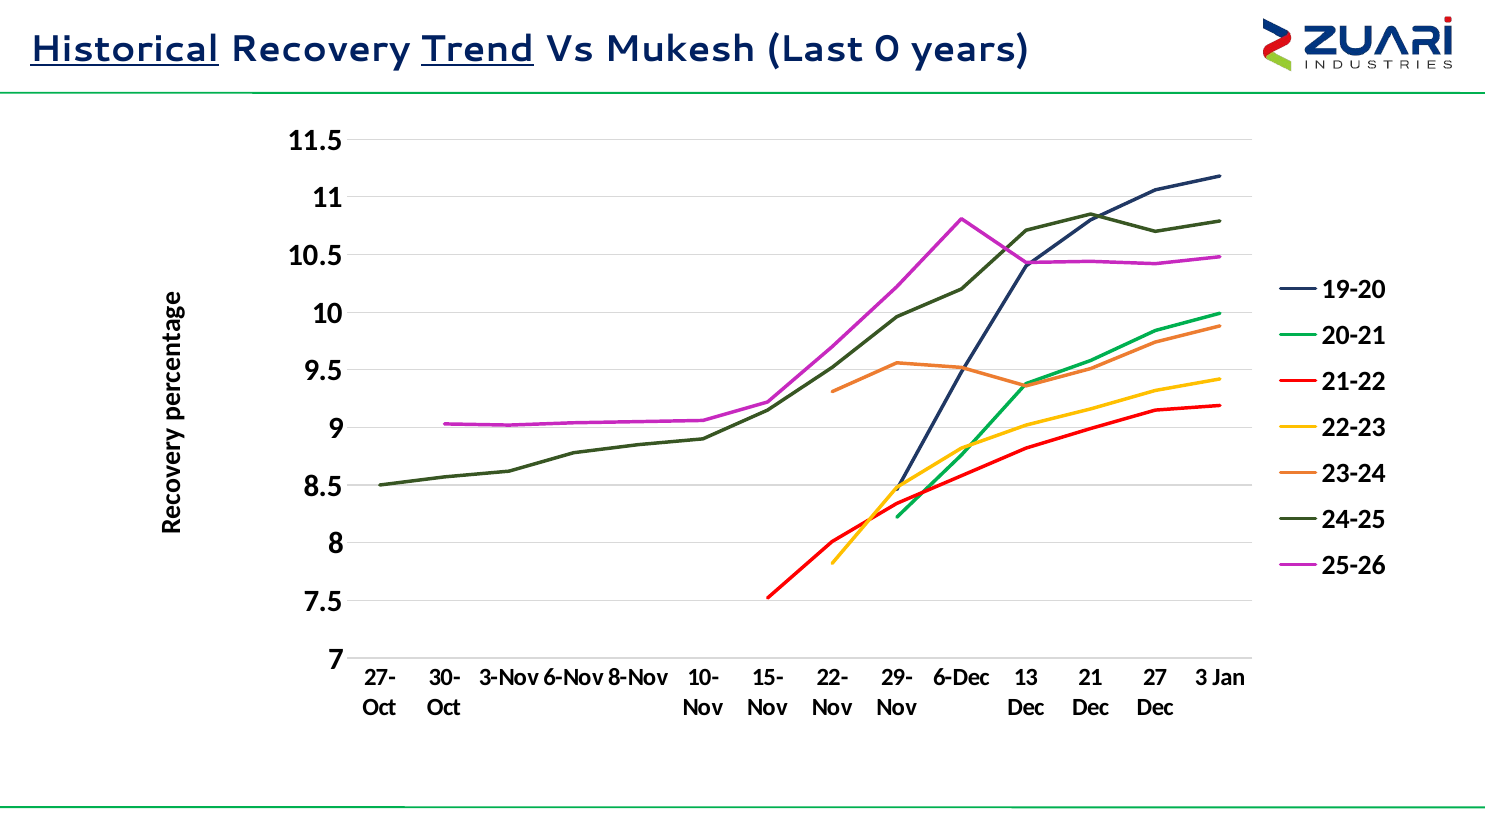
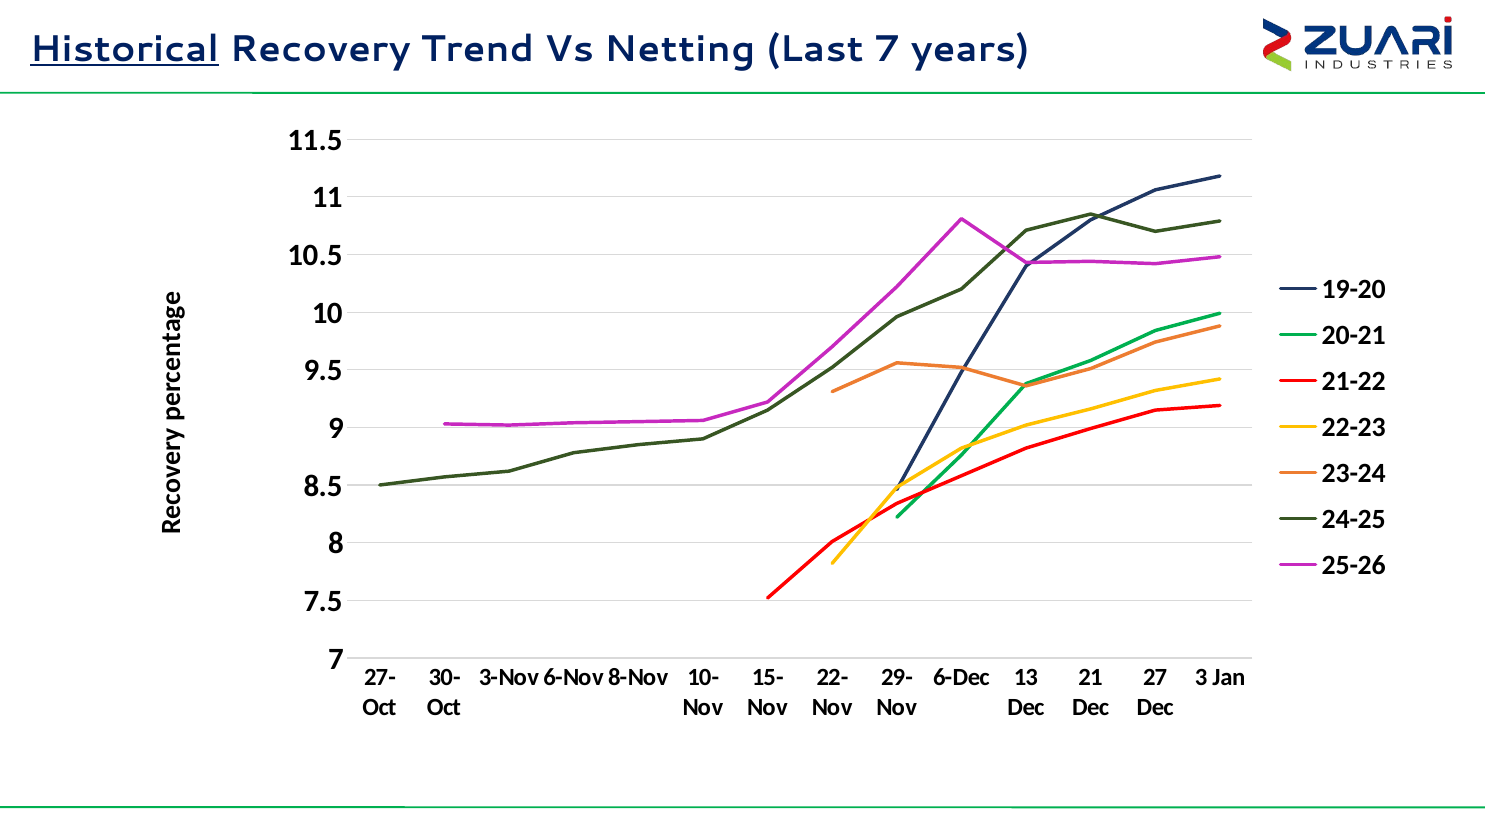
Trend underline: present -> none
Mukesh: Mukesh -> Netting
Last 0: 0 -> 7
